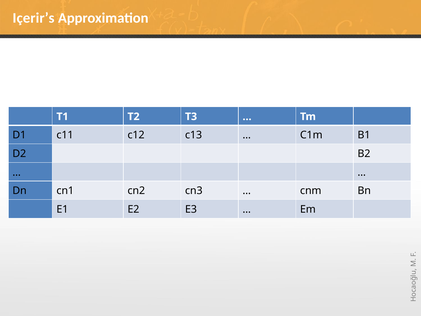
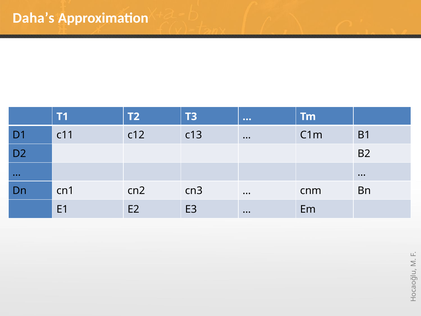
Içerir’s: Içerir’s -> Daha’s
